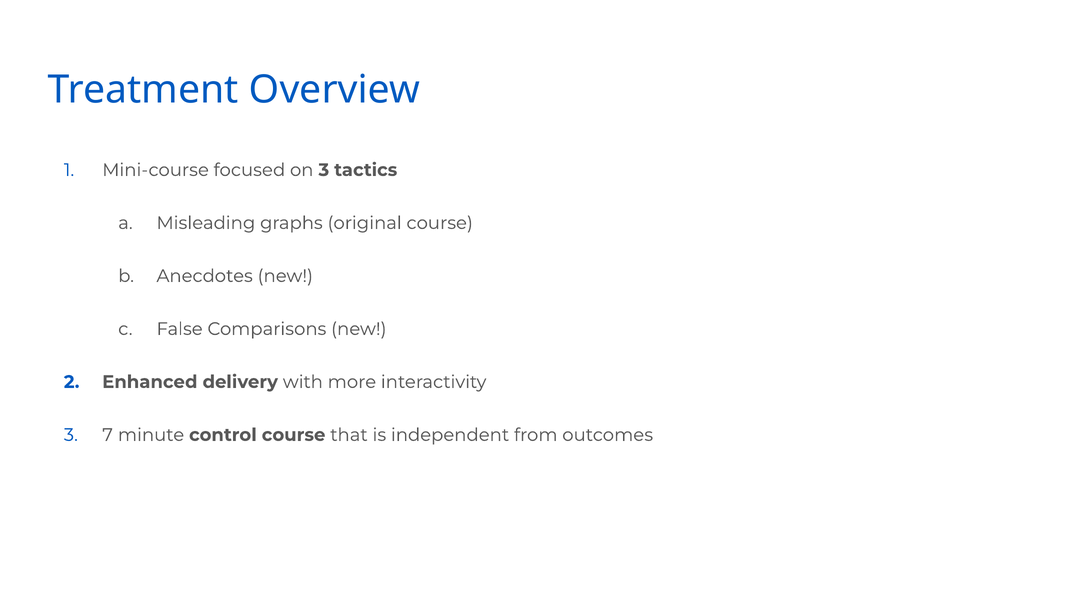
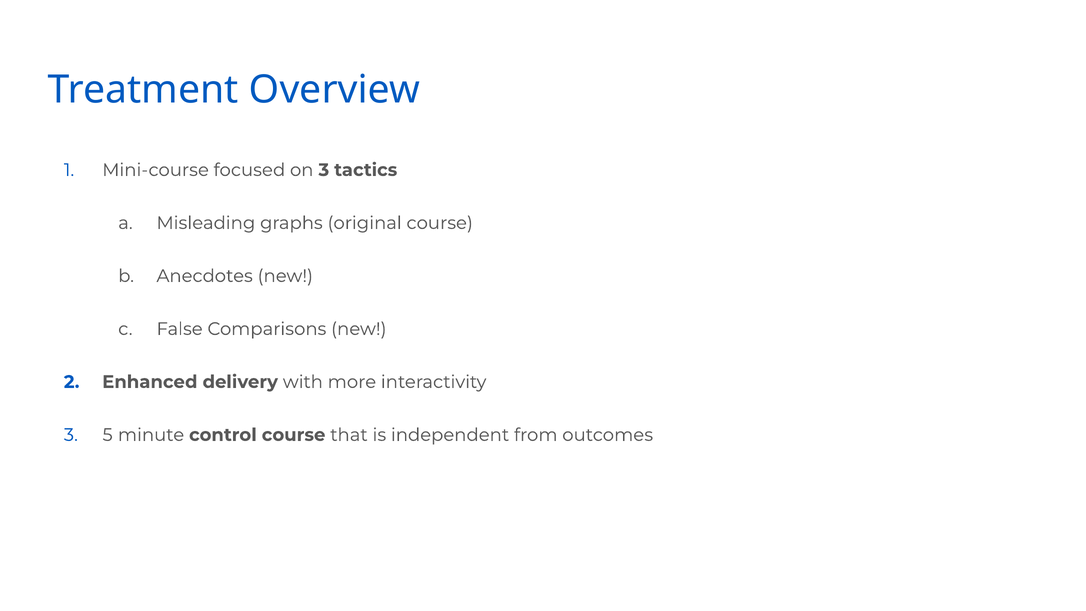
7: 7 -> 5
